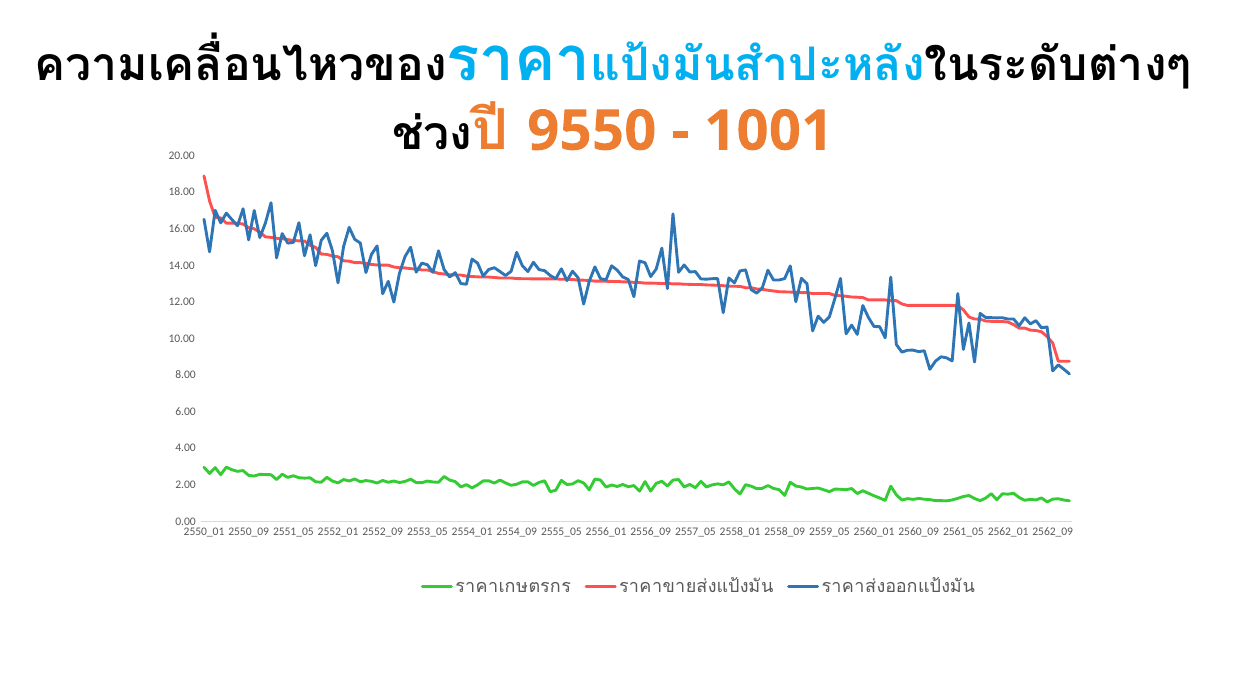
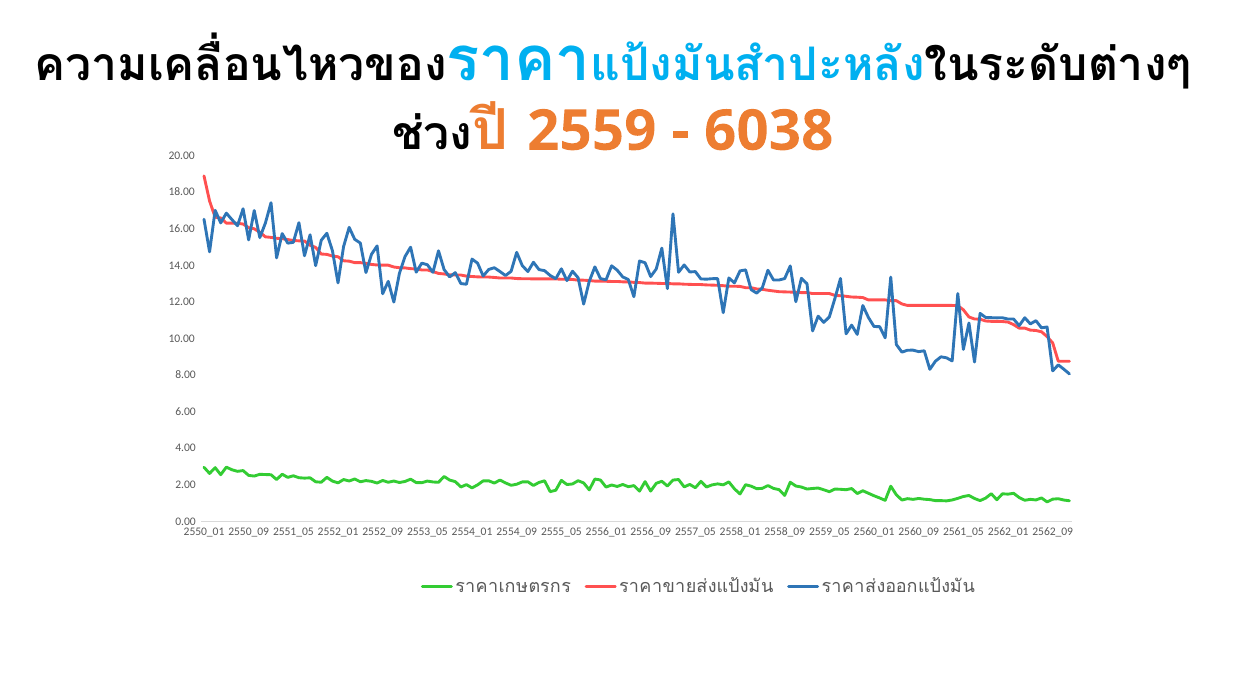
9550: 9550 -> 2559
1001: 1001 -> 6038
